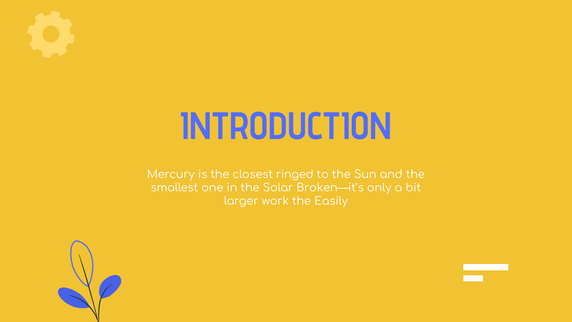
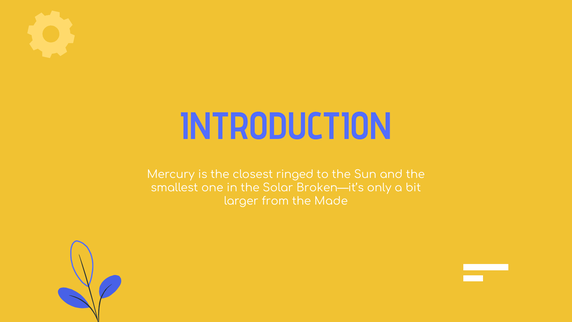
work: work -> from
Easily: Easily -> Made
